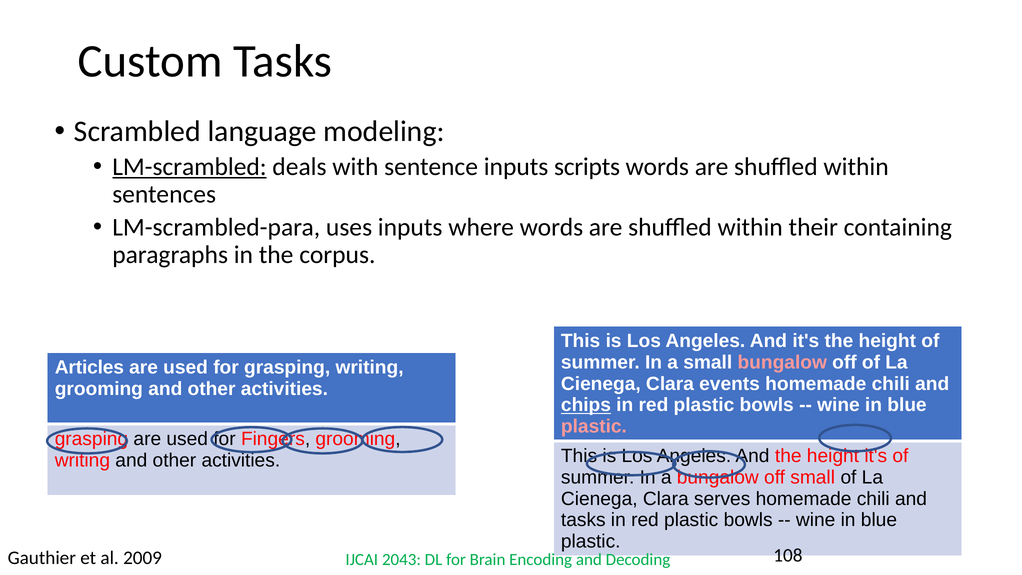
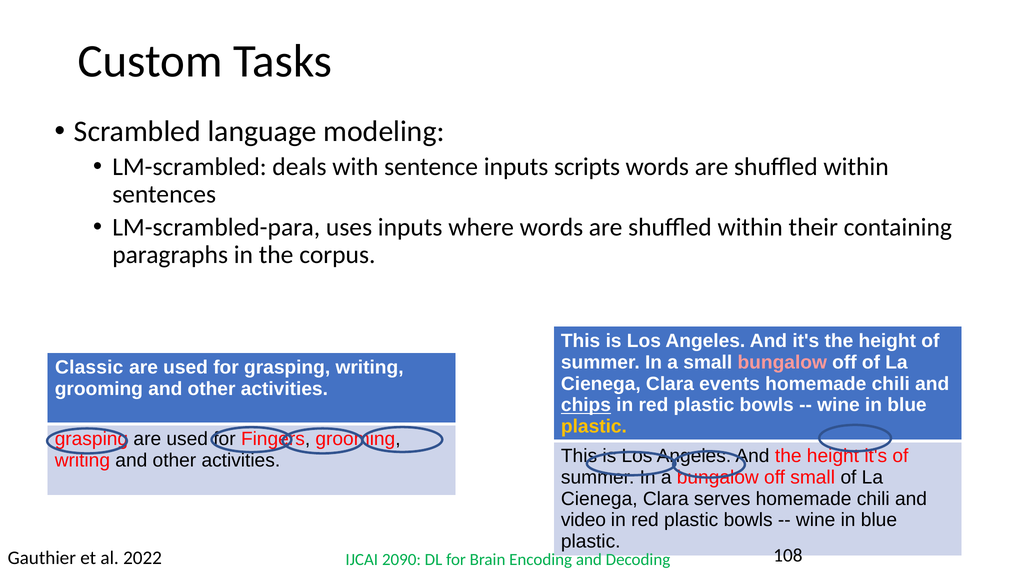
LM-scrambled underline: present -> none
Articles: Articles -> Classic
plastic at (594, 427) colour: pink -> yellow
tasks at (583, 520): tasks -> video
2009: 2009 -> 2022
2043: 2043 -> 2090
